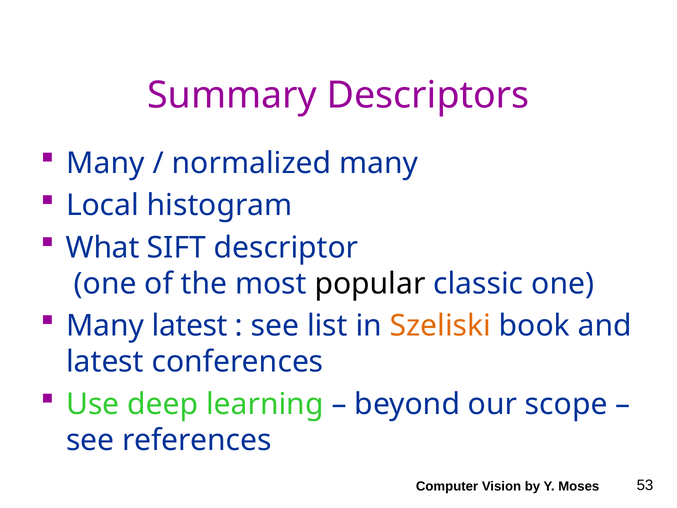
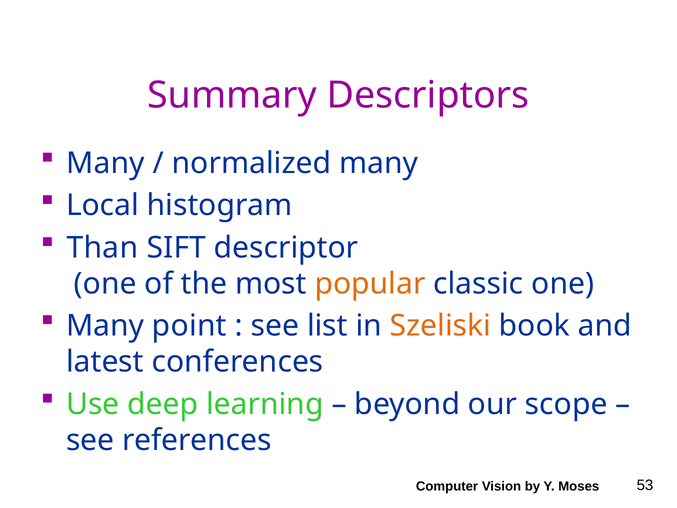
What: What -> Than
popular colour: black -> orange
Many latest: latest -> point
